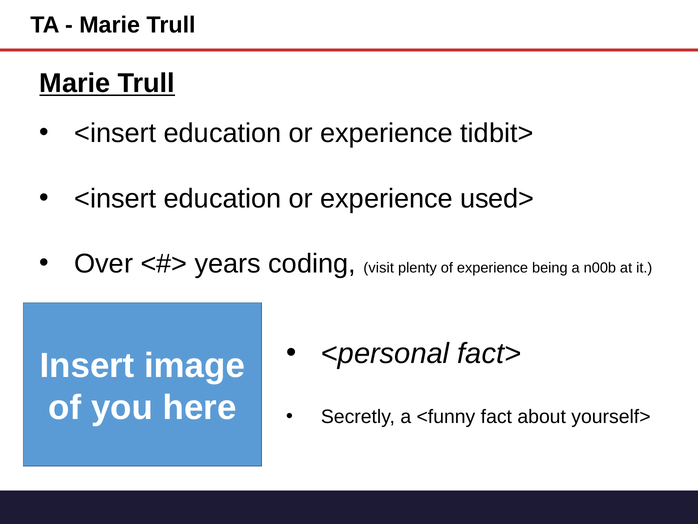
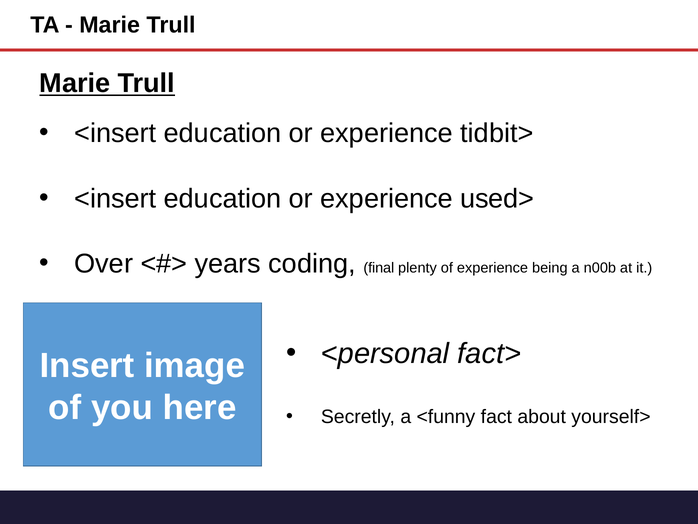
visit: visit -> final
